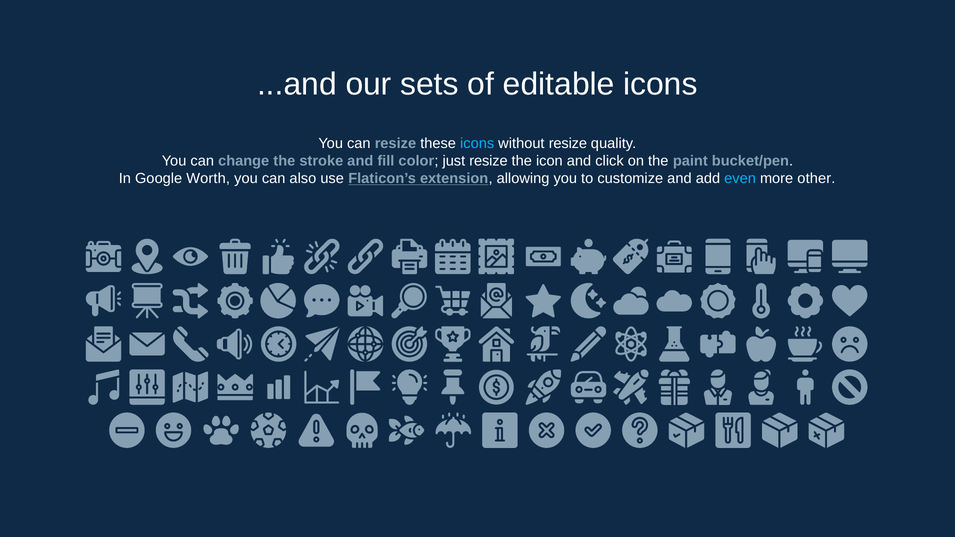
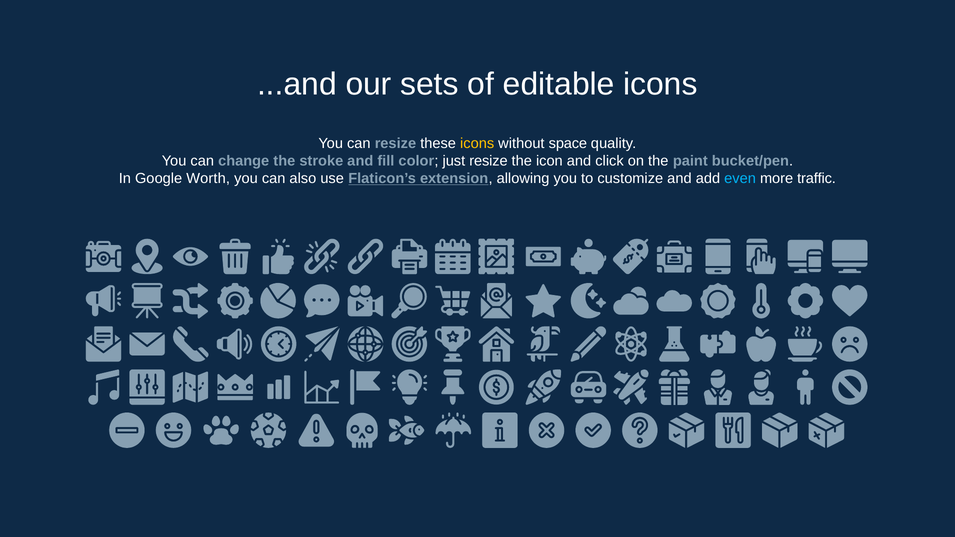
icons at (477, 143) colour: light blue -> yellow
without resize: resize -> space
other: other -> traffic
